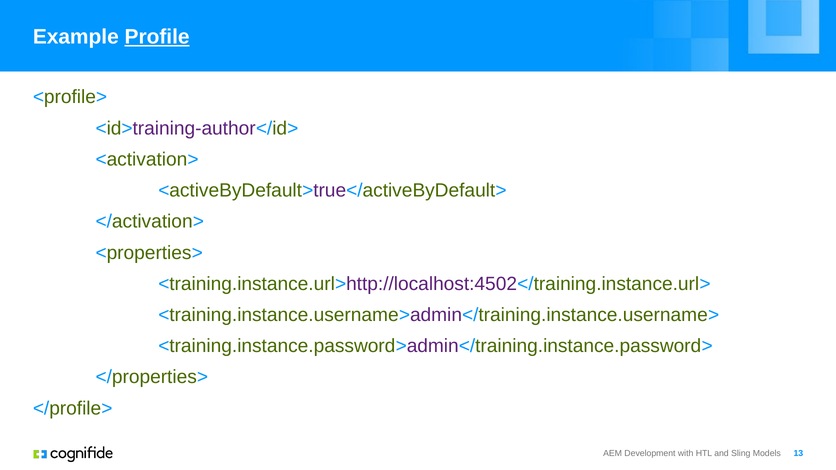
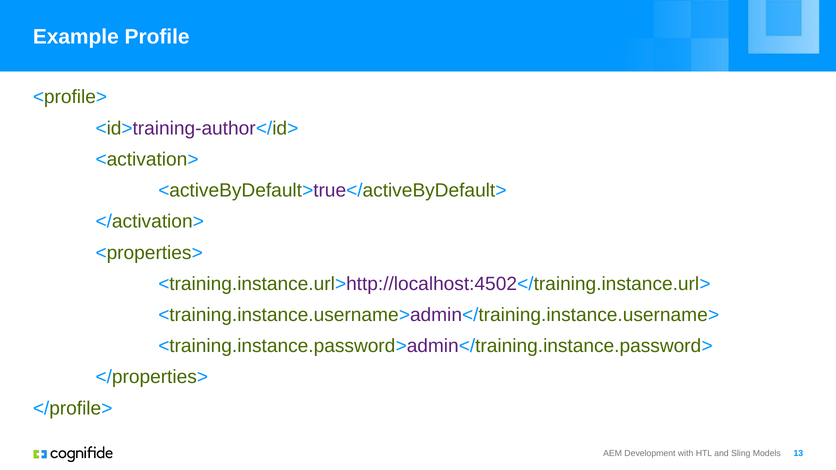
Profile underline: present -> none
